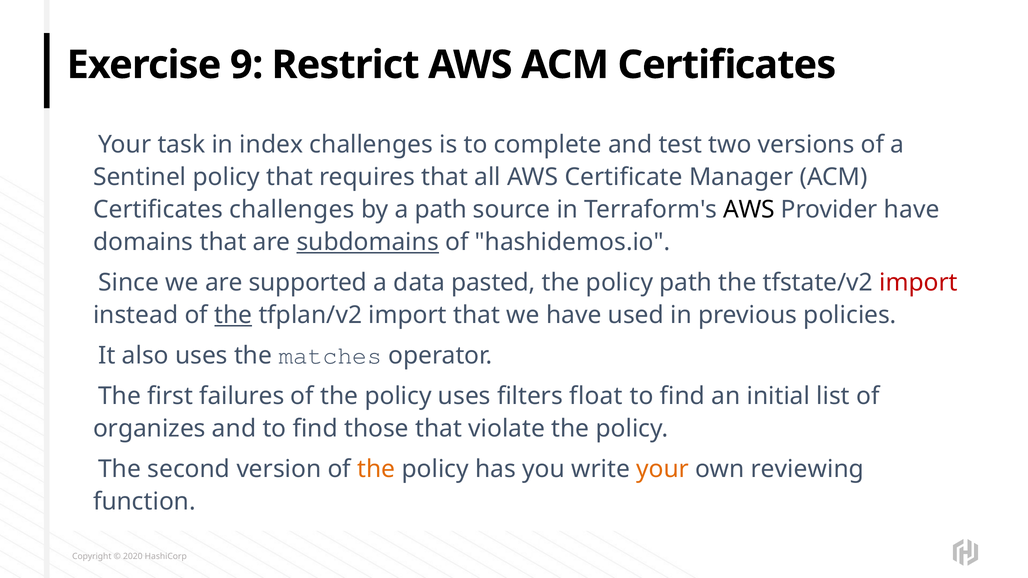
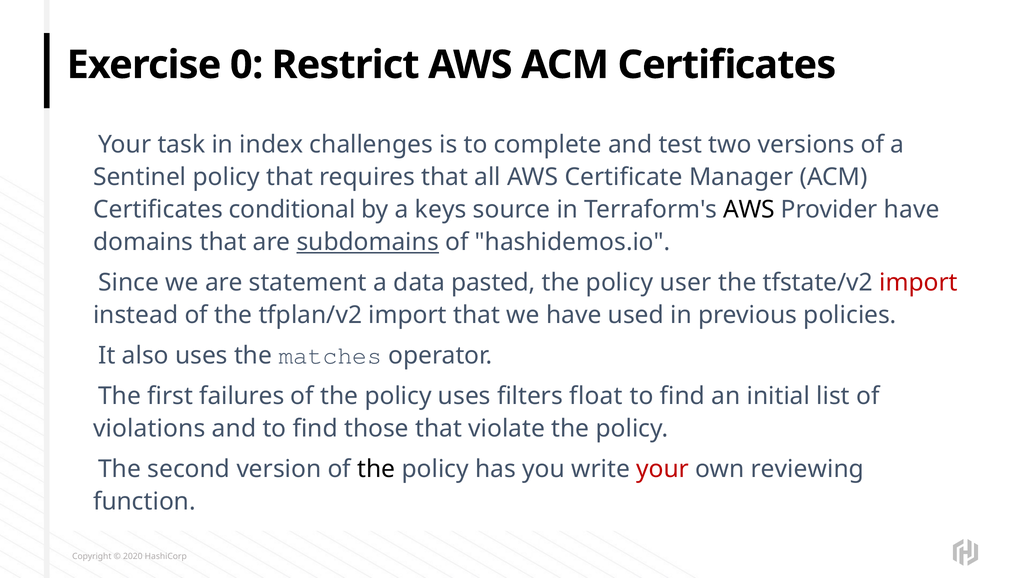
9: 9 -> 0
Certificates challenges: challenges -> conditional
a path: path -> keys
supported: supported -> statement
policy path: path -> user
the at (233, 315) underline: present -> none
organizes: organizes -> violations
the at (376, 470) colour: orange -> black
your at (663, 470) colour: orange -> red
